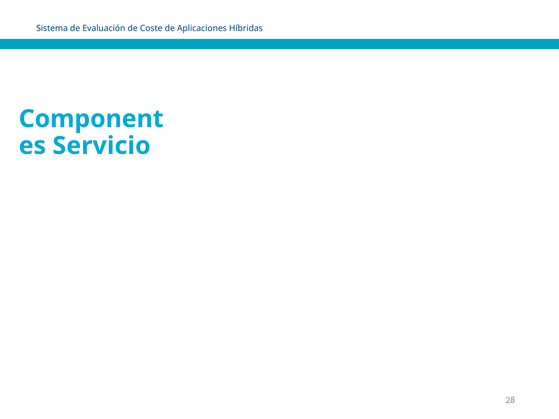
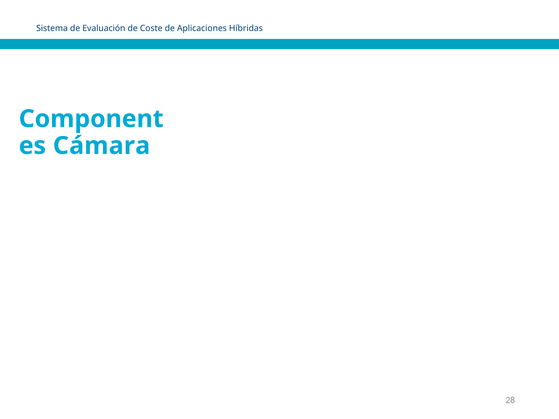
Servicio: Servicio -> Cámara
